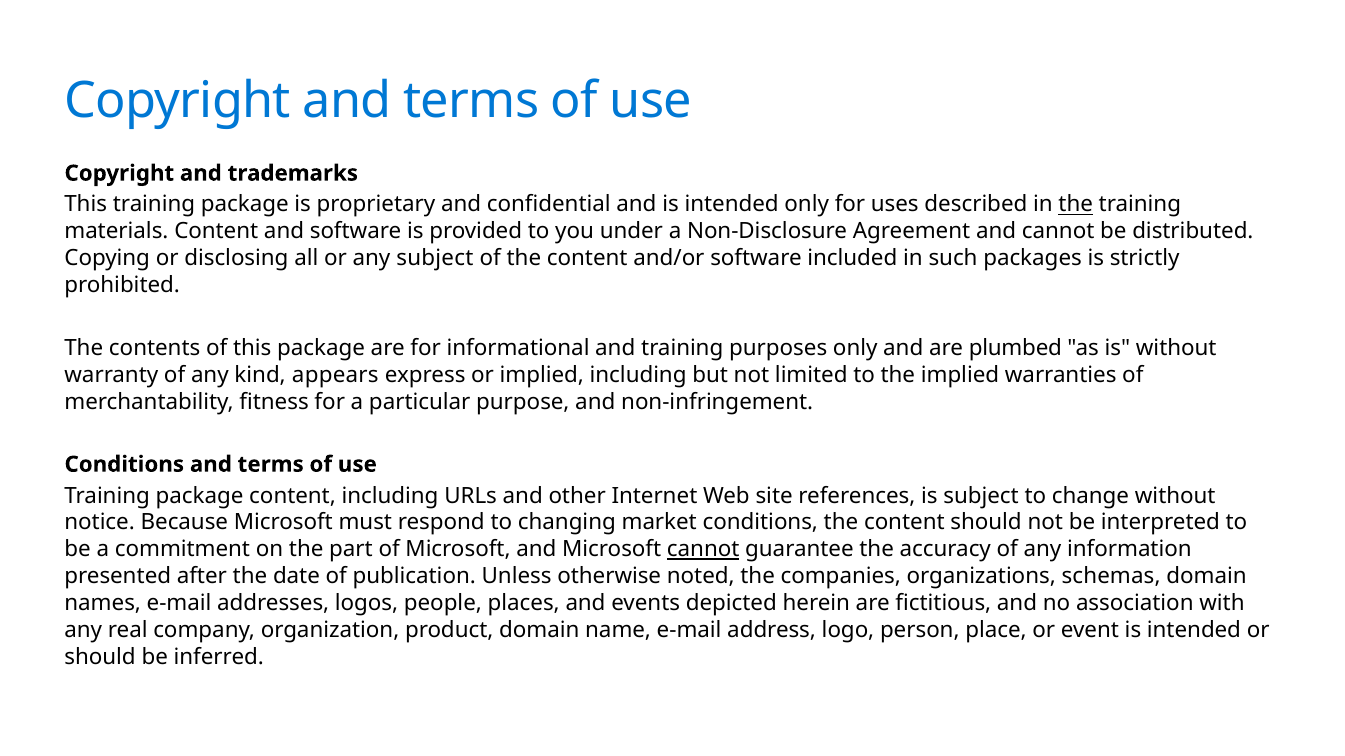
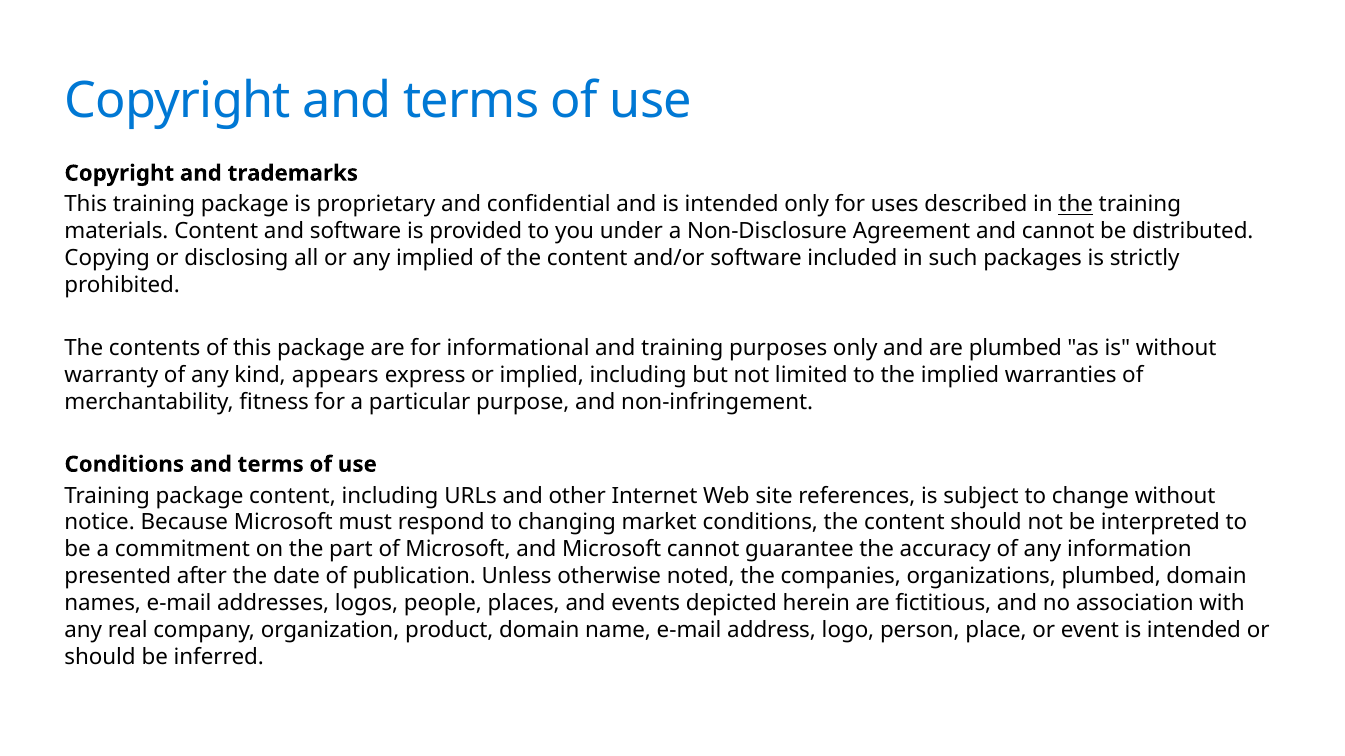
any subject: subject -> implied
cannot at (703, 550) underline: present -> none
organizations schemas: schemas -> plumbed
